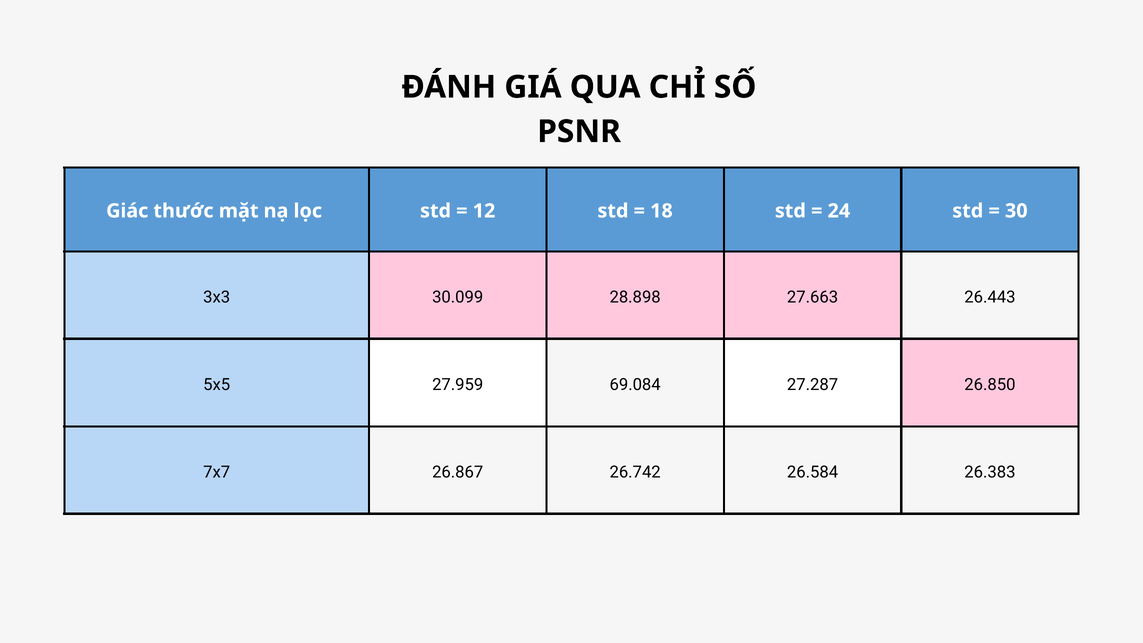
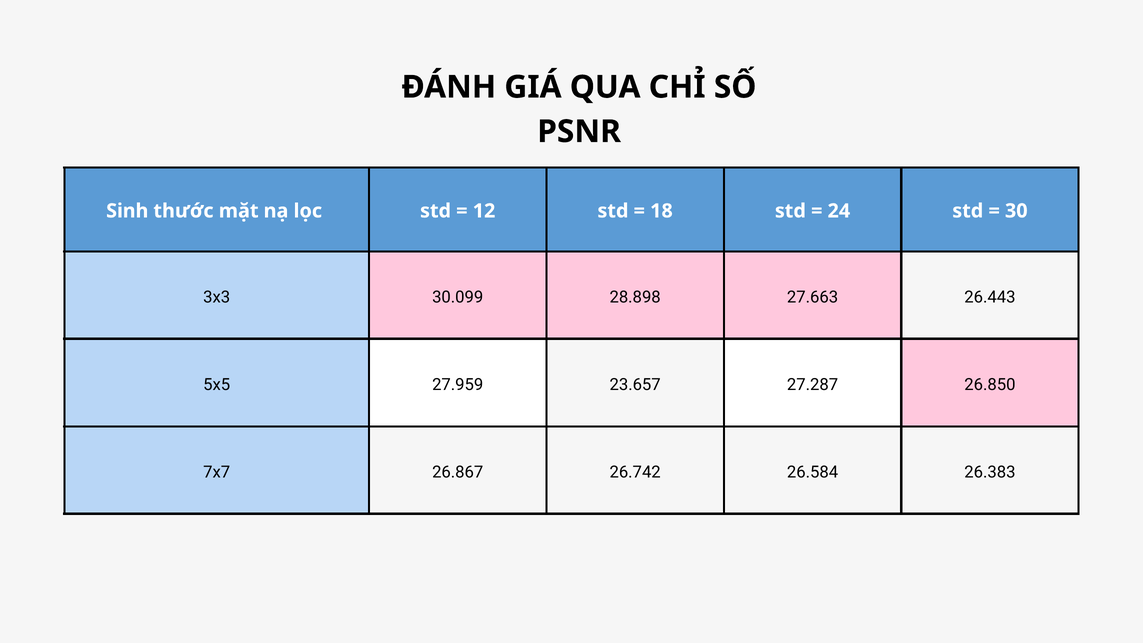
Giác: Giác -> Sinh
69.084: 69.084 -> 23.657
